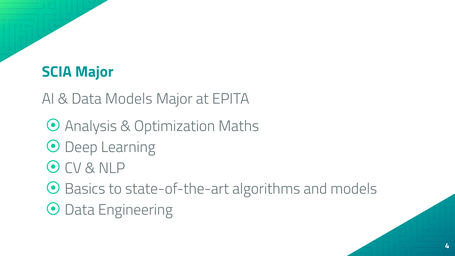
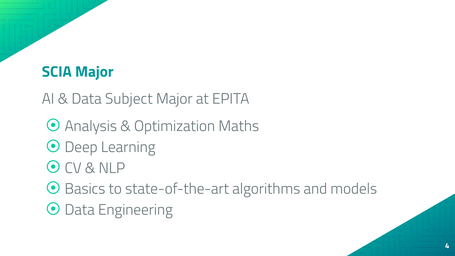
Data Models: Models -> Subject
